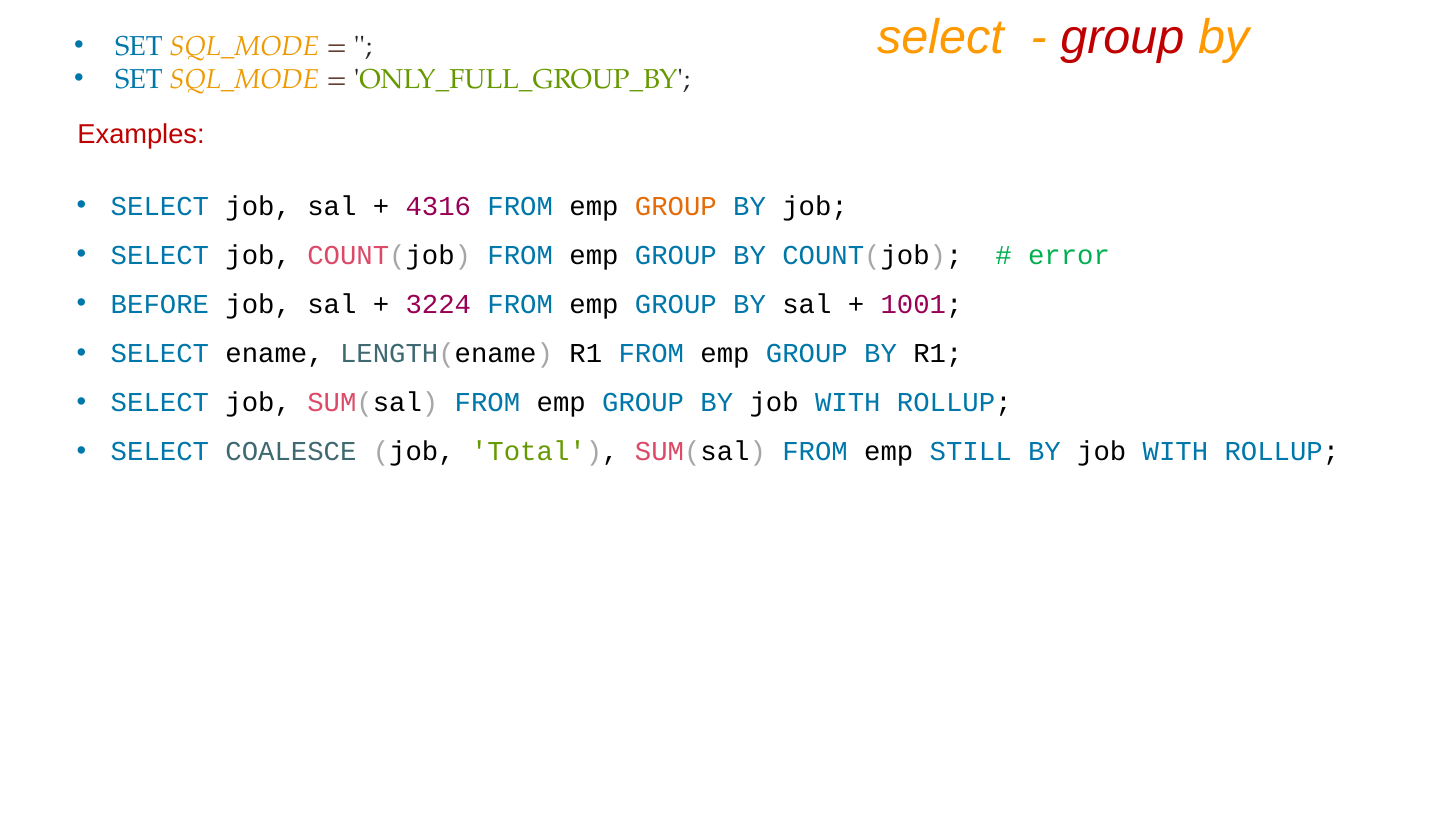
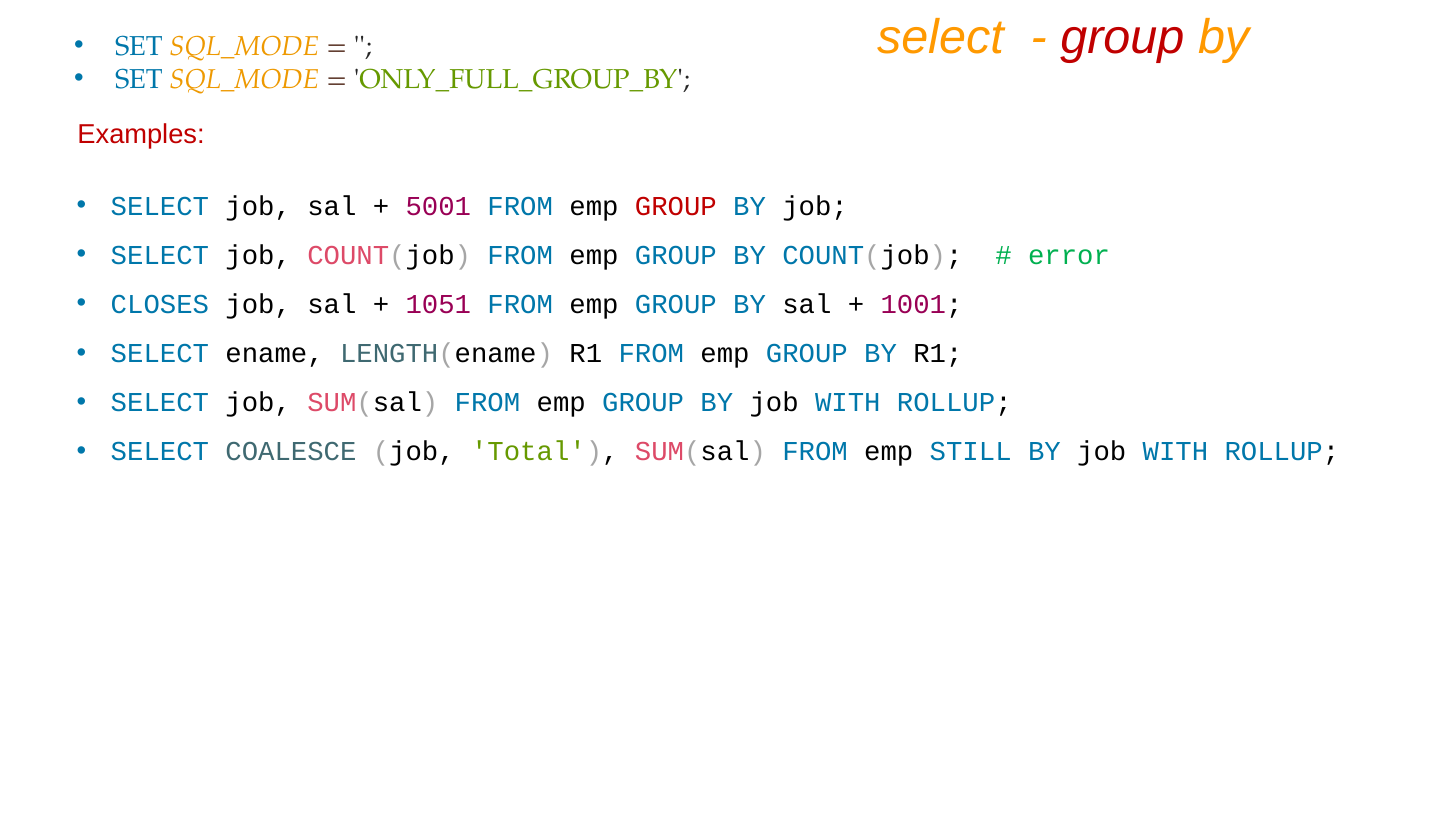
4316: 4316 -> 5001
GROUP at (676, 206) colour: orange -> red
BEFORE: BEFORE -> CLOSES
3224: 3224 -> 1051
